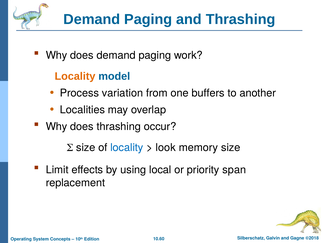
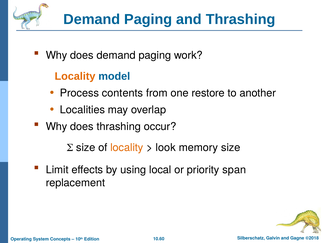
variation: variation -> contents
buffers: buffers -> restore
locality at (127, 148) colour: blue -> orange
